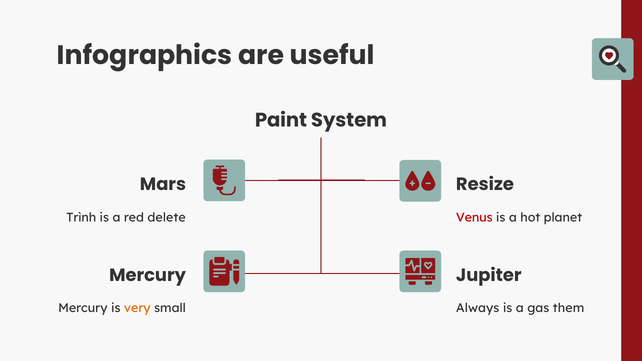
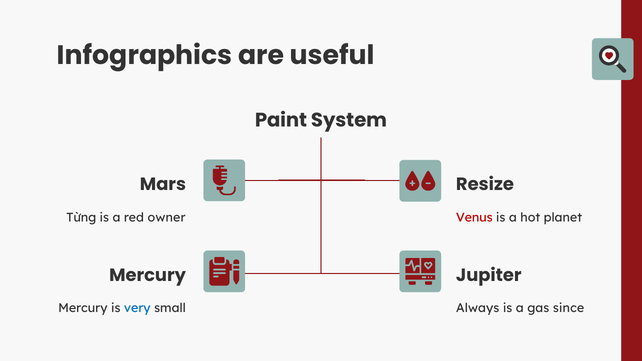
Trình: Trình -> Từng
delete: delete -> owner
very colour: orange -> blue
them: them -> since
